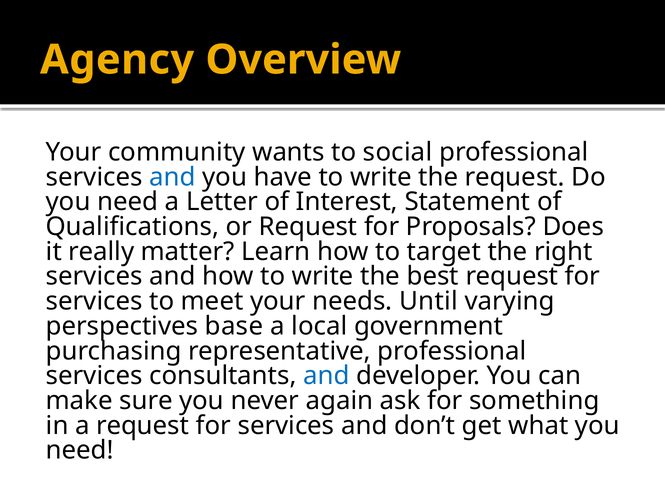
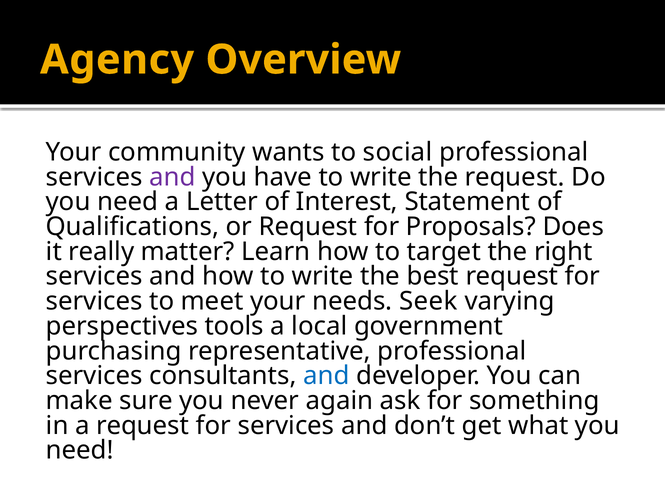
and at (172, 177) colour: blue -> purple
Until: Until -> Seek
base: base -> tools
